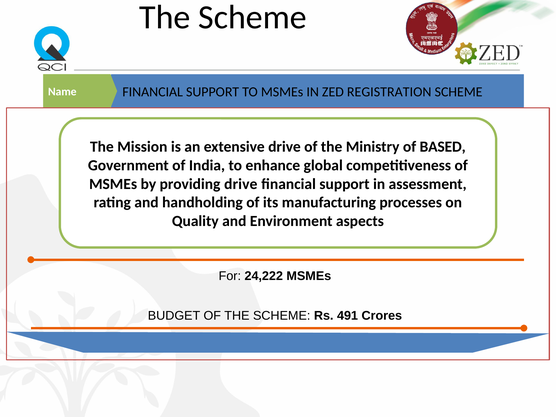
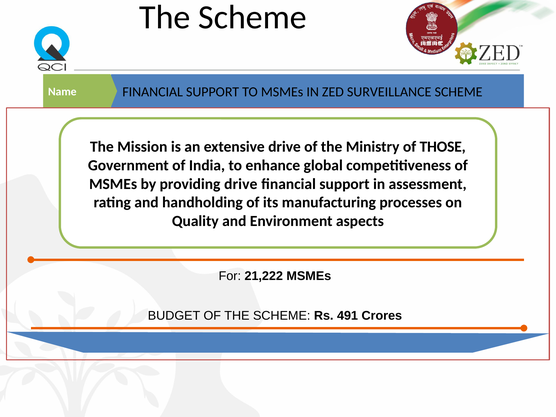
REGISTRATION: REGISTRATION -> SURVEILLANCE
BASED: BASED -> THOSE
24,222: 24,222 -> 21,222
